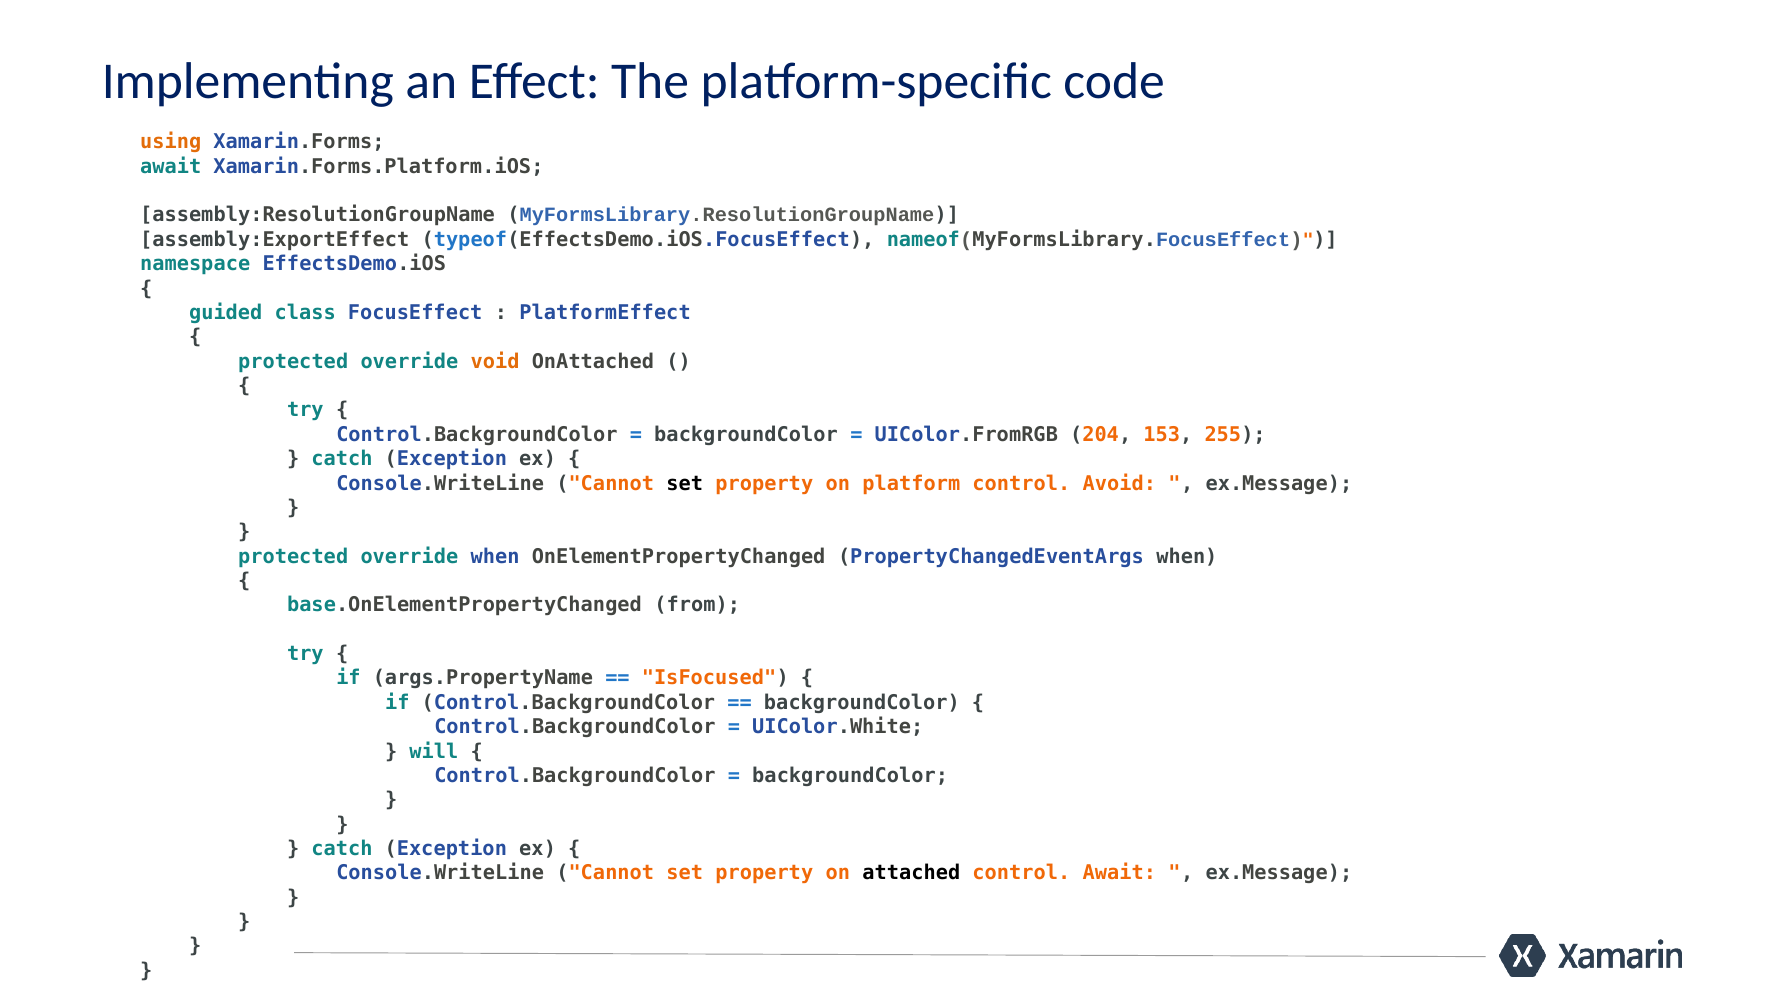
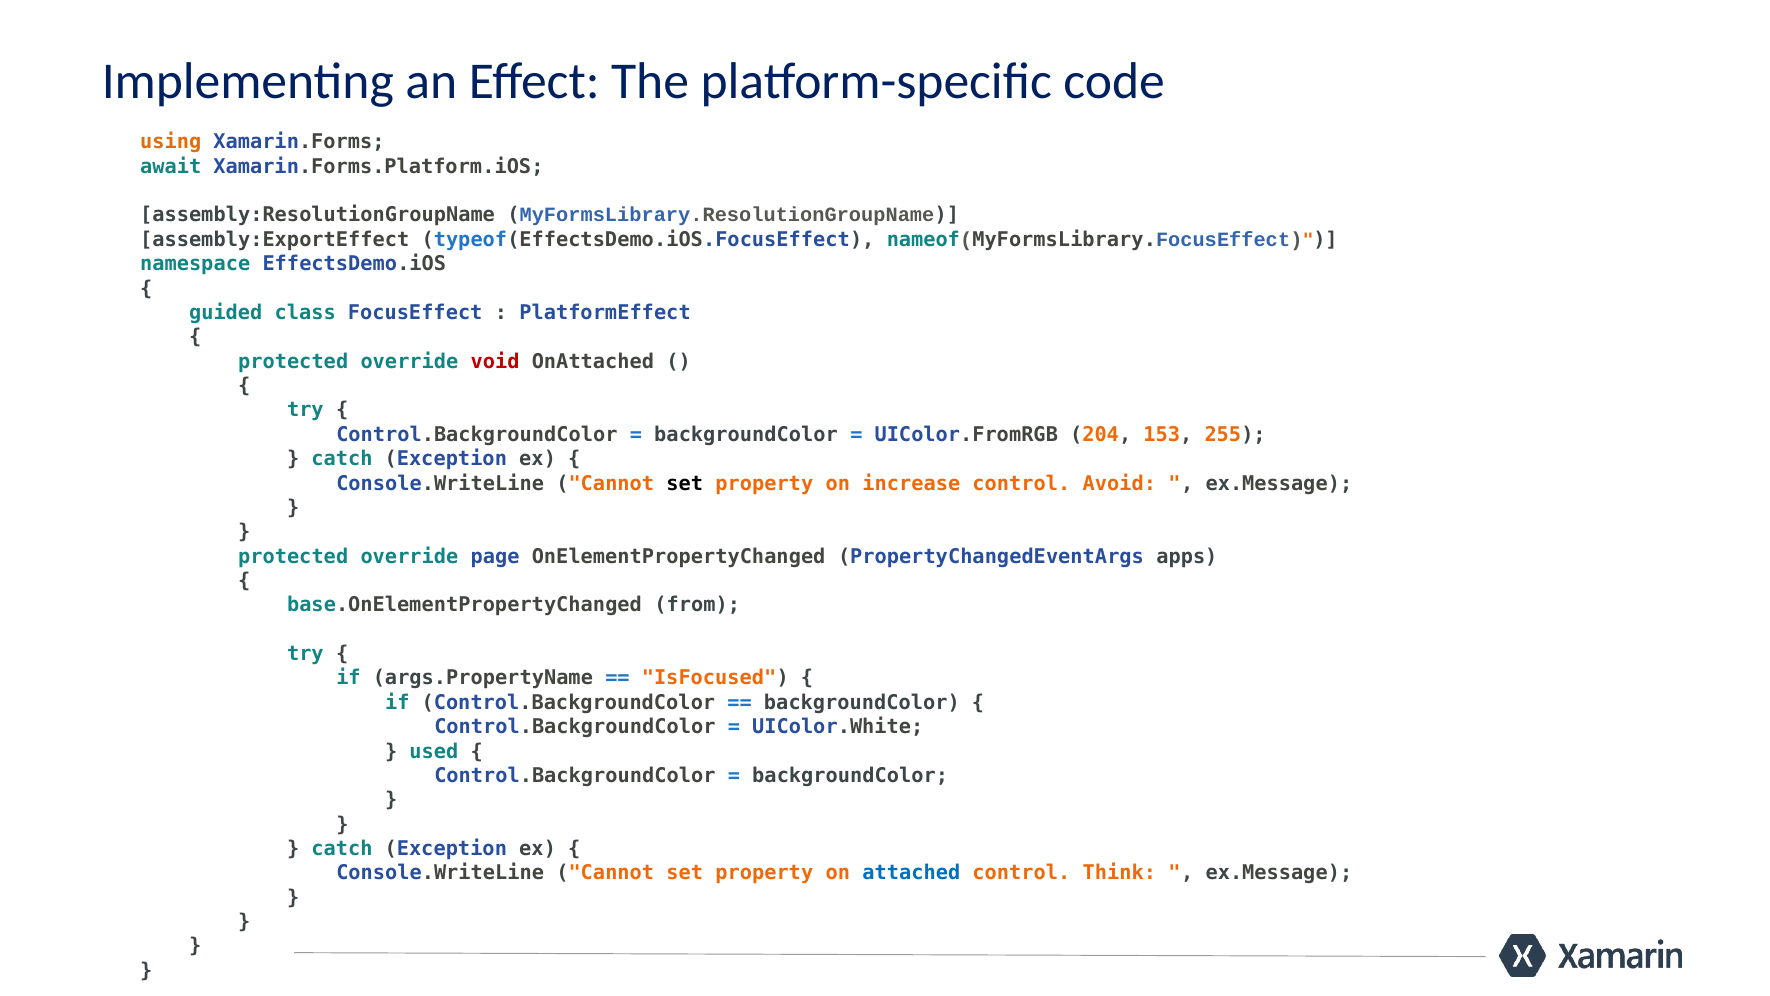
void colour: orange -> red
platform: platform -> increase
override when: when -> page
PropertyChangedEventArgs when: when -> apps
will: will -> used
attached colour: black -> blue
control Await: Await -> Think
